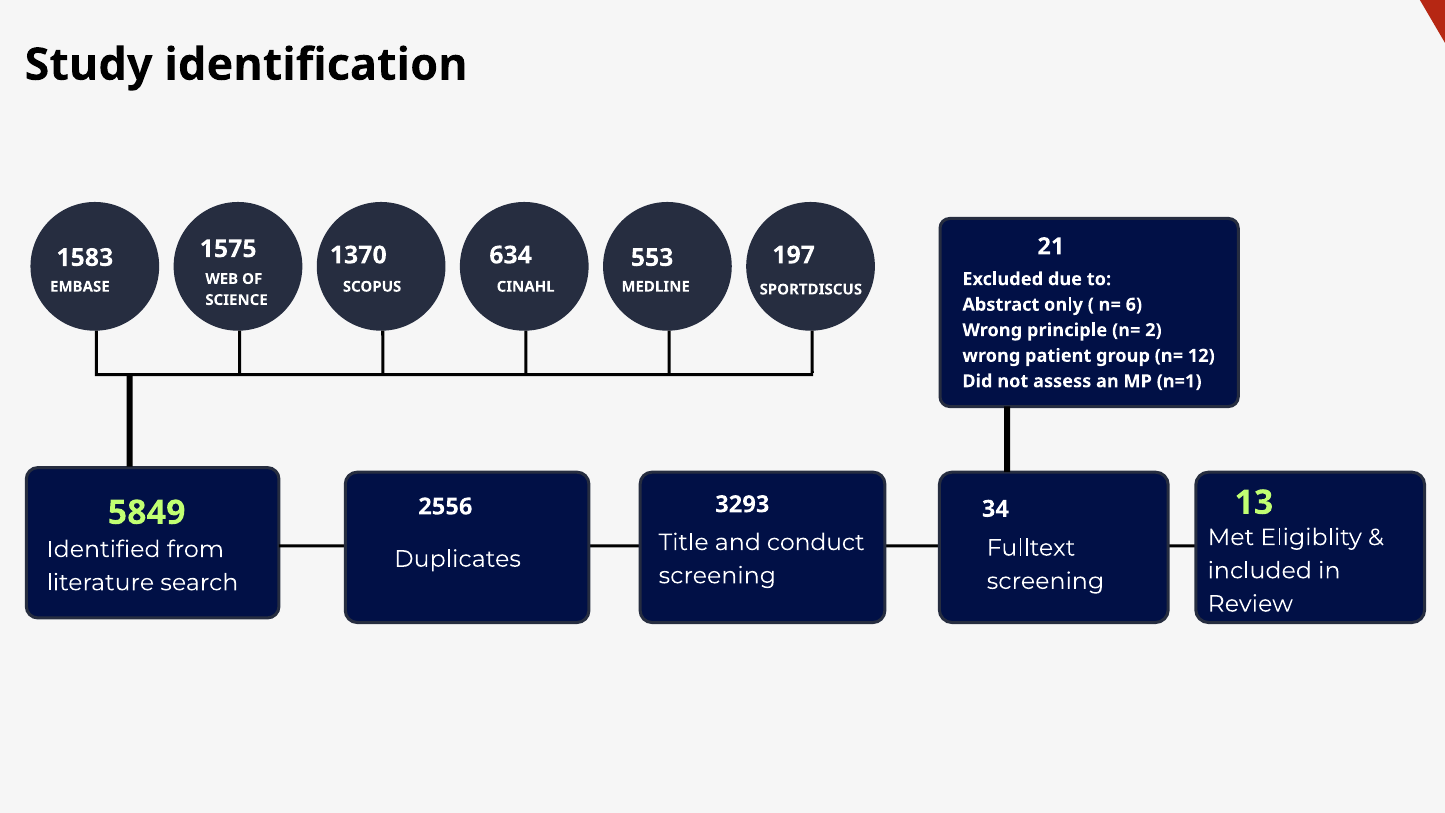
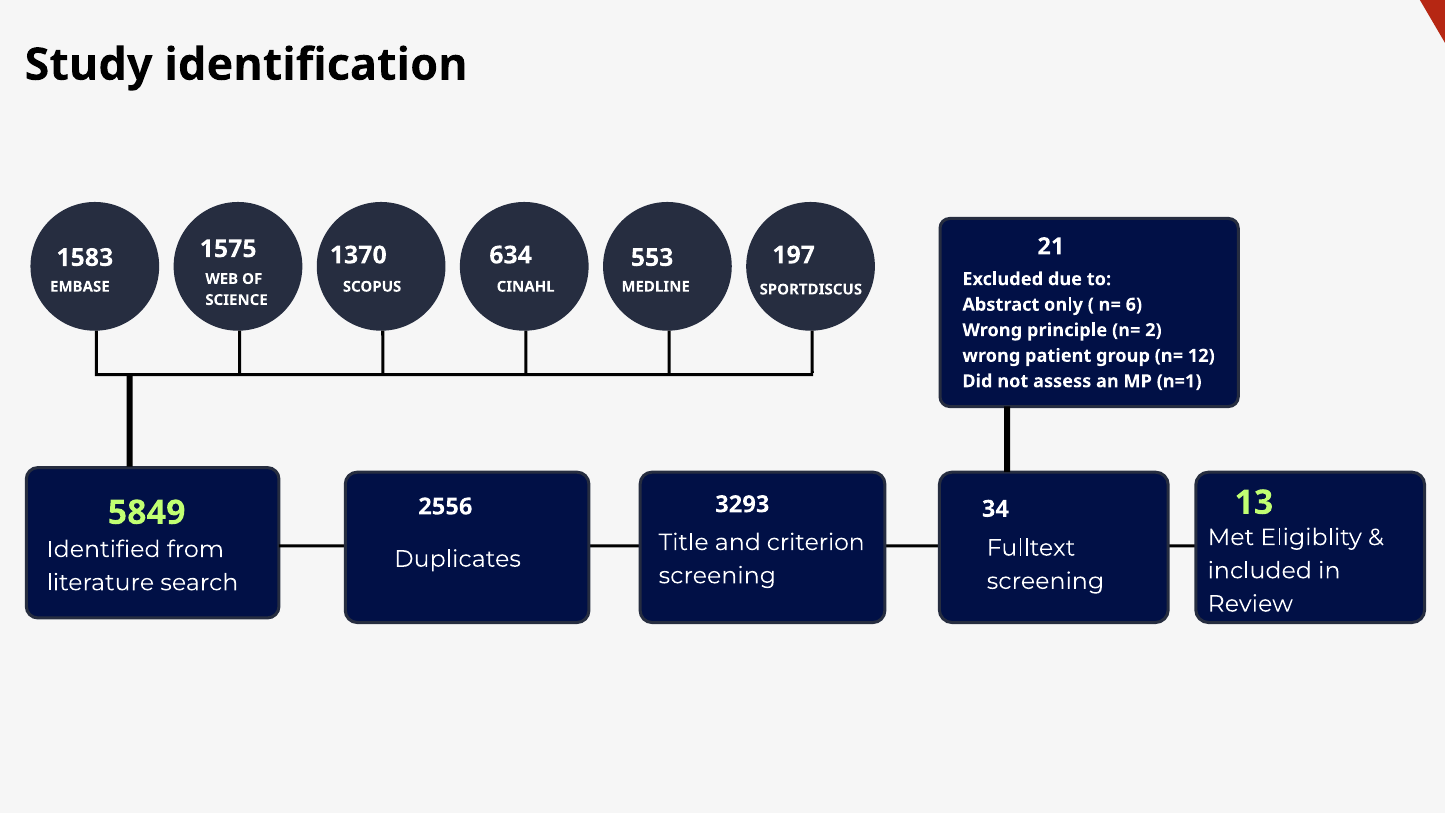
conduct: conduct -> criterion
